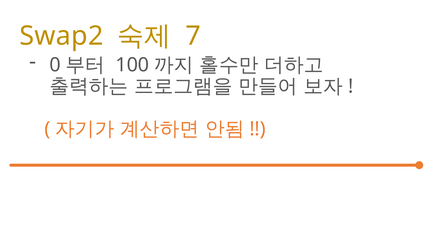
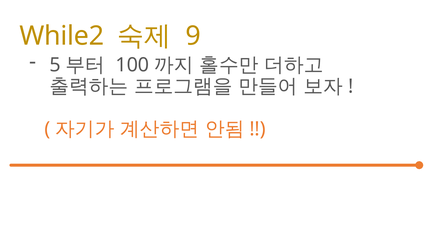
Swap2: Swap2 -> While2
7: 7 -> 9
0: 0 -> 5
